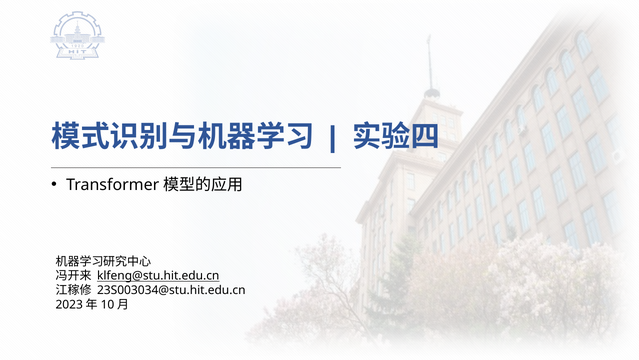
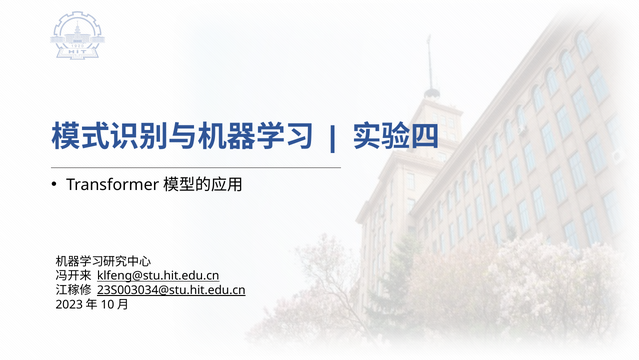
23S003034@stu.hit.edu.cn underline: none -> present
